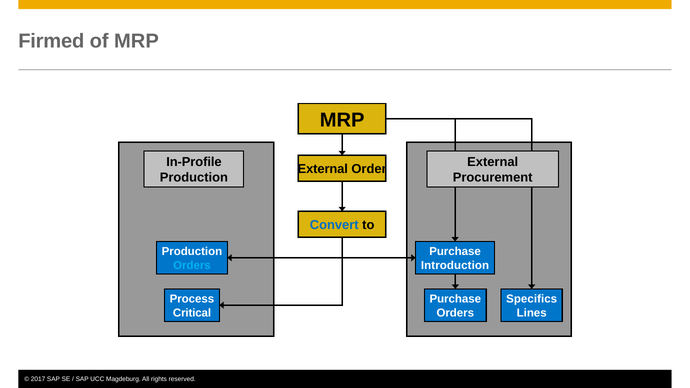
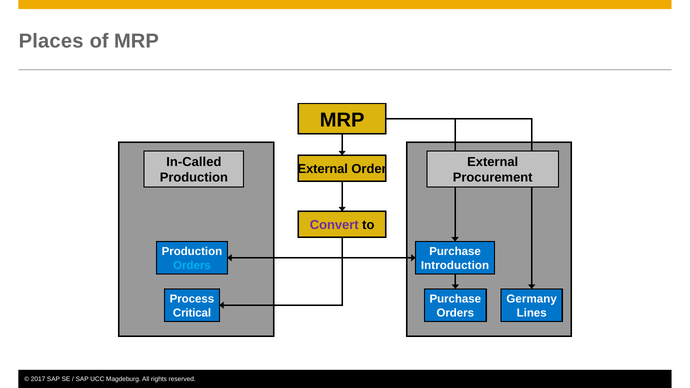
Firmed: Firmed -> Places
In-Profile: In-Profile -> In-Called
Convert colour: blue -> purple
Specifics: Specifics -> Germany
